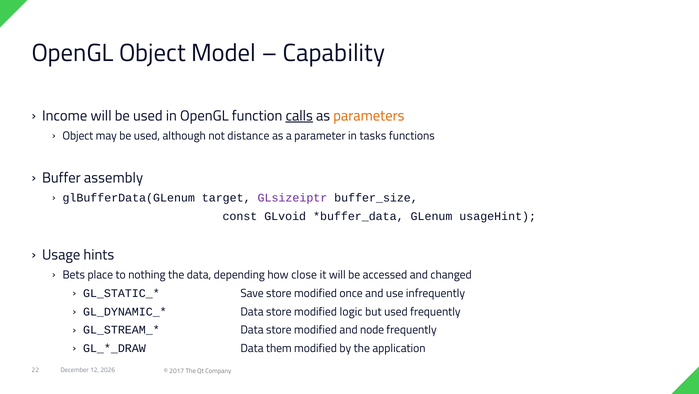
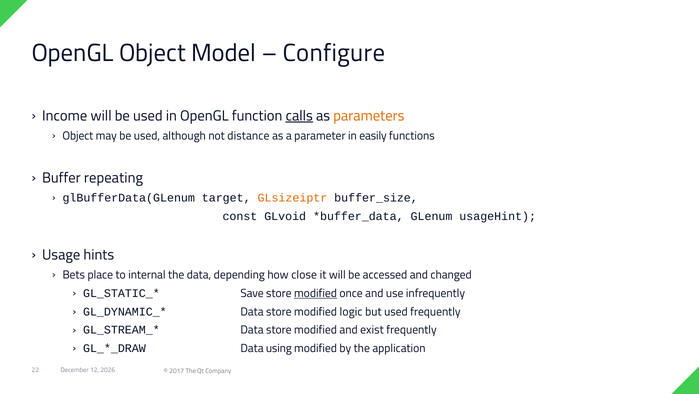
Capability: Capability -> Configure
tasks: tasks -> easily
assembly: assembly -> repeating
GLsizeiptr colour: purple -> orange
nothing: nothing -> internal
modified at (316, 293) underline: none -> present
node: node -> exist
them: them -> using
